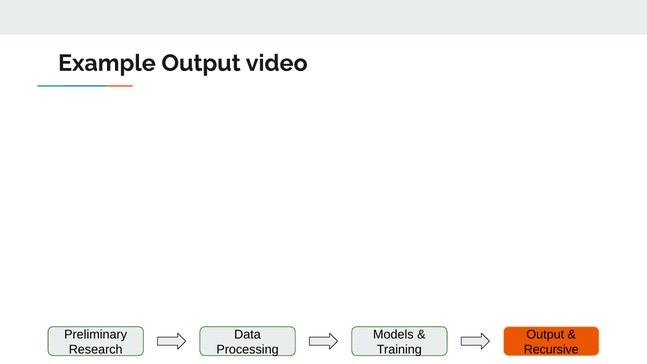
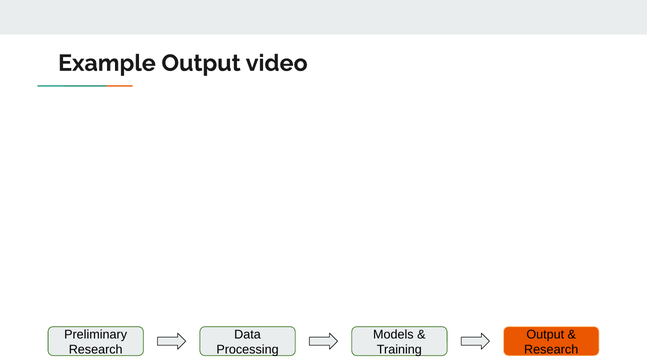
Recursive at (551, 350): Recursive -> Research
